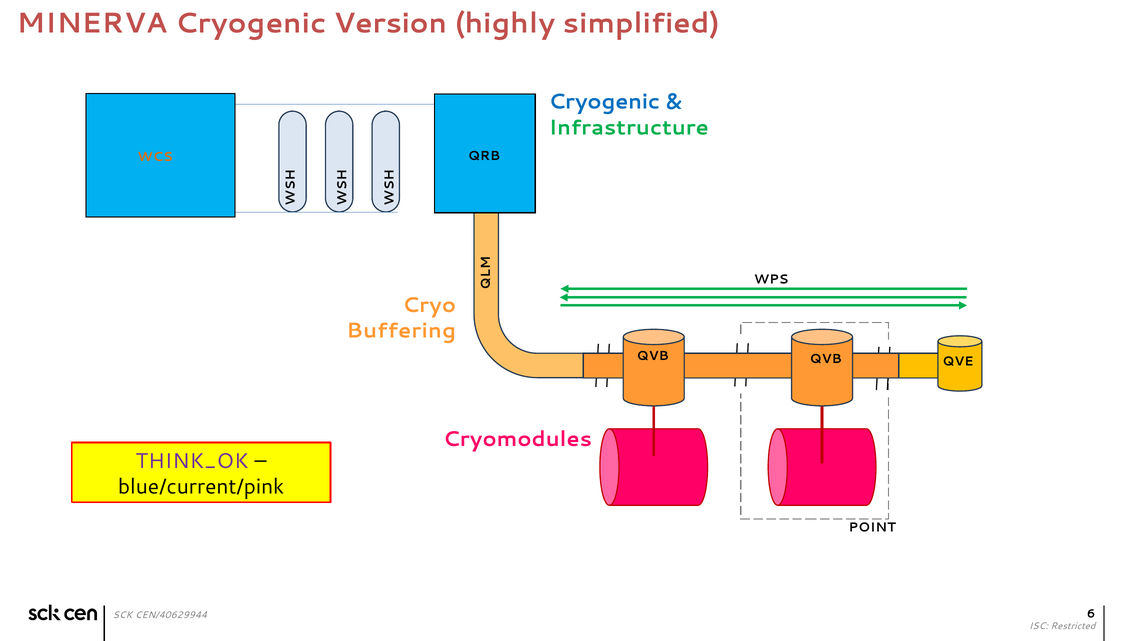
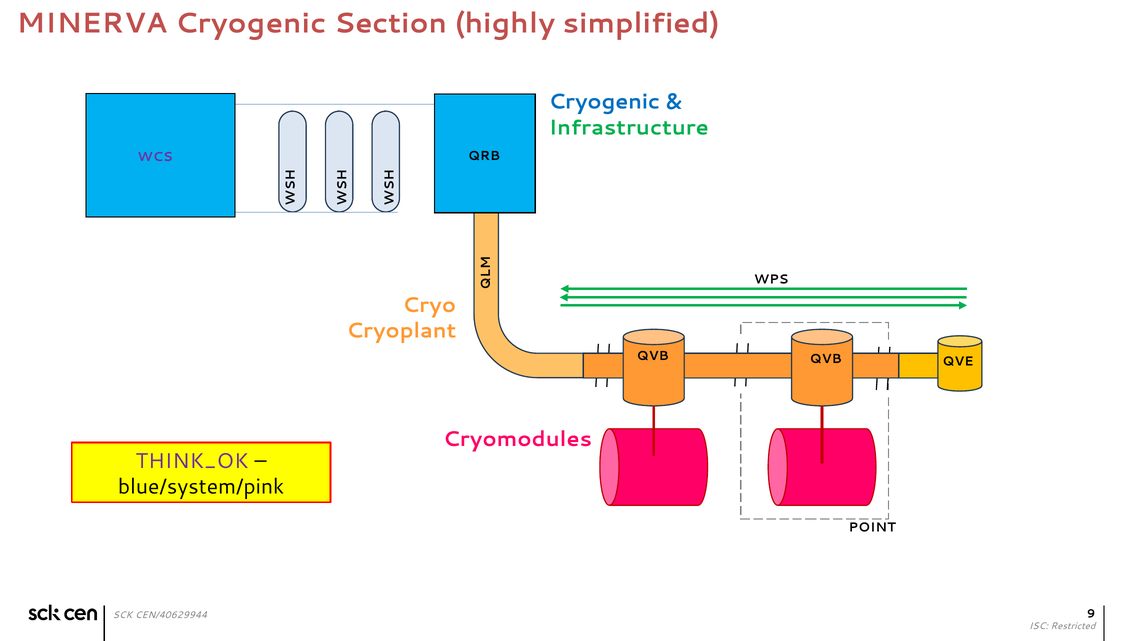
Version: Version -> Section
WCS colour: orange -> purple
Buffering: Buffering -> Cryoplant
blue/current/pink: blue/current/pink -> blue/system/pink
6: 6 -> 9
